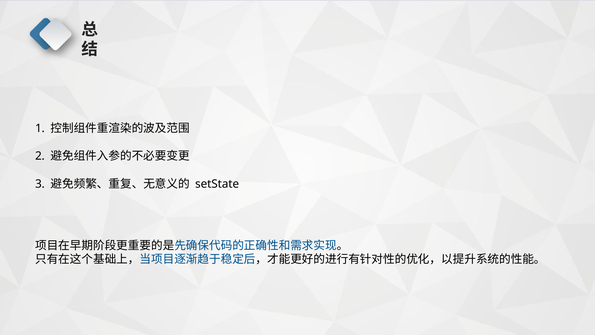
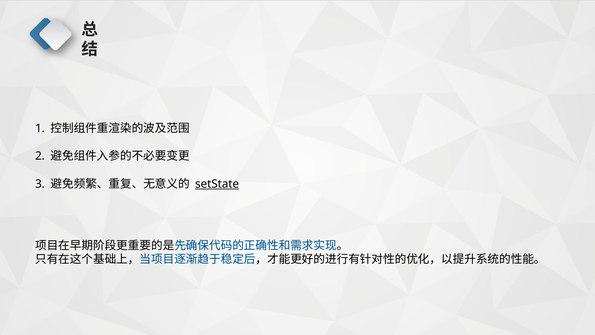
setState underline: none -> present
